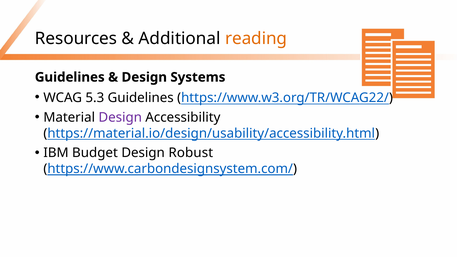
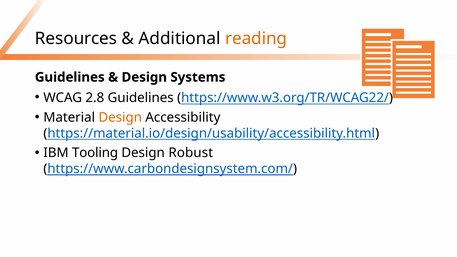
5.3: 5.3 -> 2.8
Design at (120, 117) colour: purple -> orange
Budget: Budget -> Tooling
